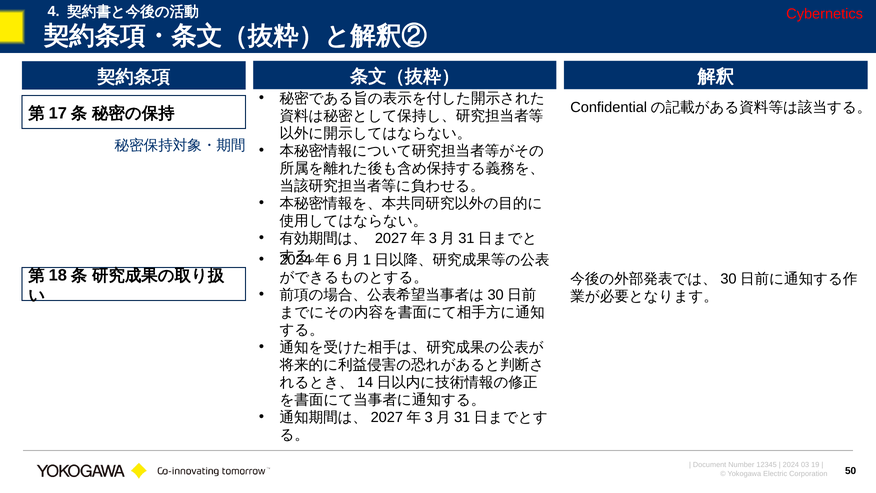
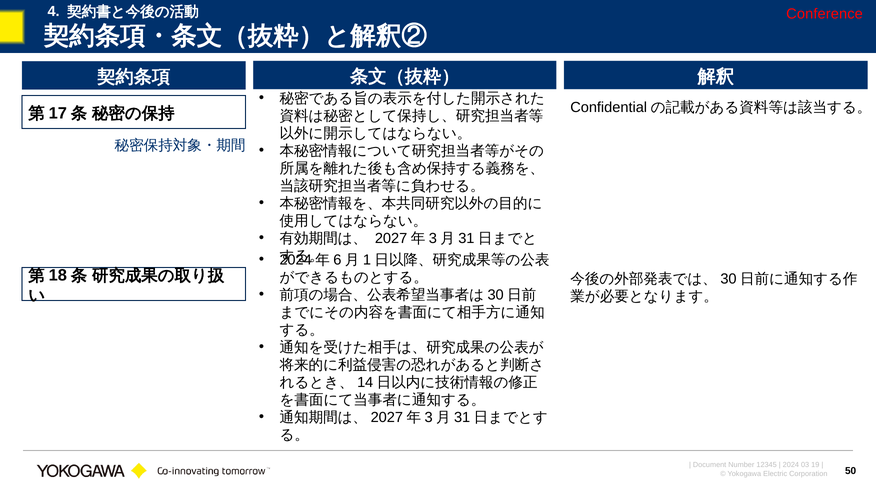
Cybernetics: Cybernetics -> Conference
